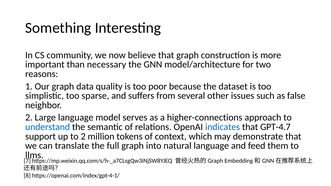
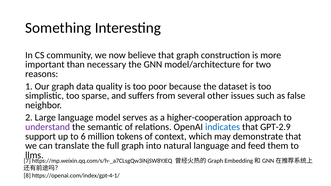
higher-connections: higher-connections -> higher-cooperation
understand colour: blue -> purple
GPT-4.7: GPT-4.7 -> GPT-2.9
to 2: 2 -> 6
